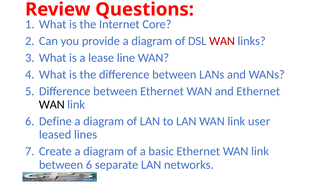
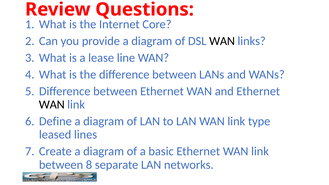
WAN at (222, 41) colour: red -> black
user: user -> type
between 6: 6 -> 8
